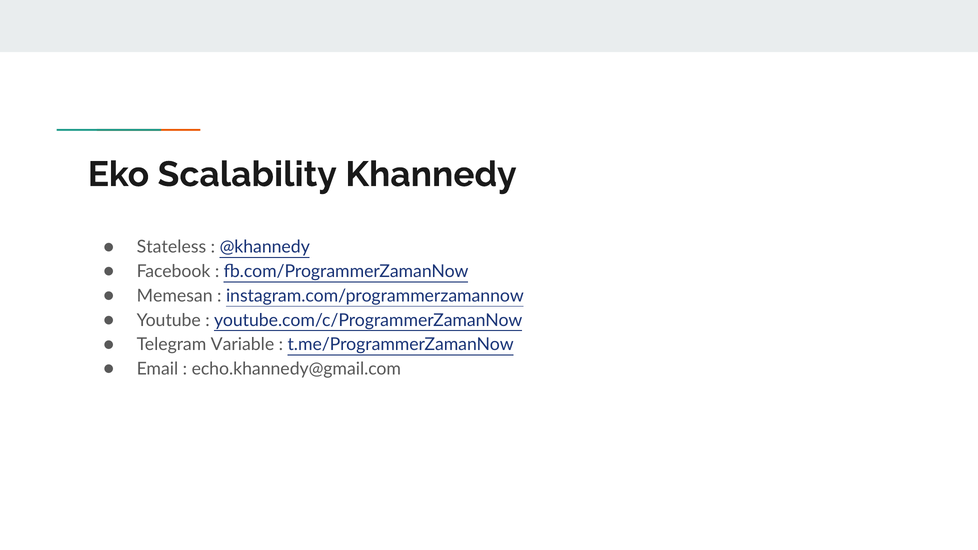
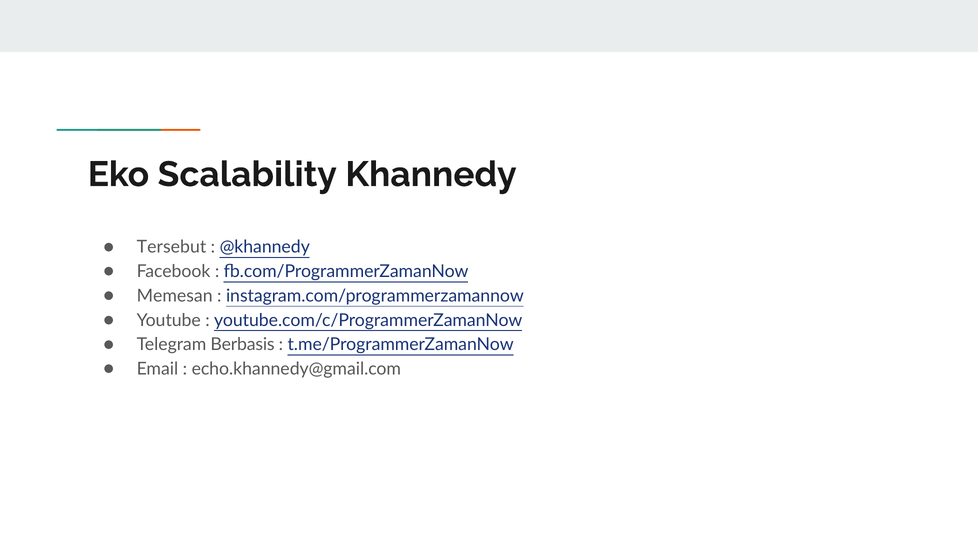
Stateless: Stateless -> Tersebut
Variable: Variable -> Berbasis
